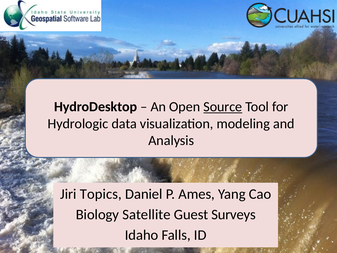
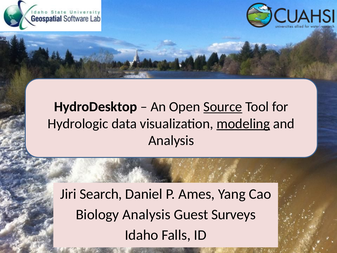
modeling underline: none -> present
Topics: Topics -> Search
Biology Satellite: Satellite -> Analysis
